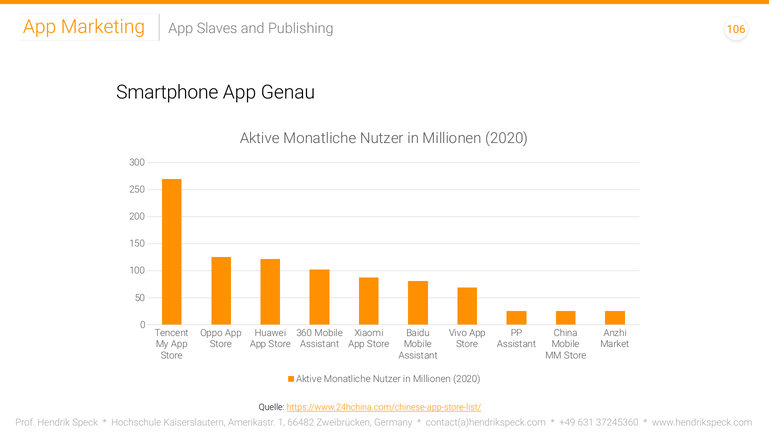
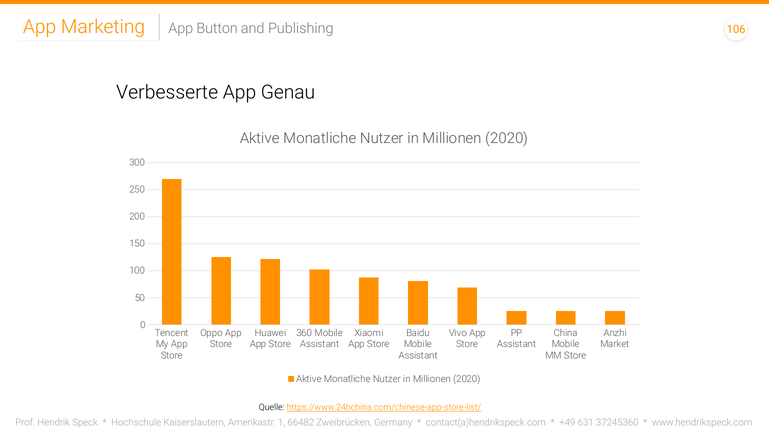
Slaves: Slaves -> Button
Smartphone: Smartphone -> Verbesserte
